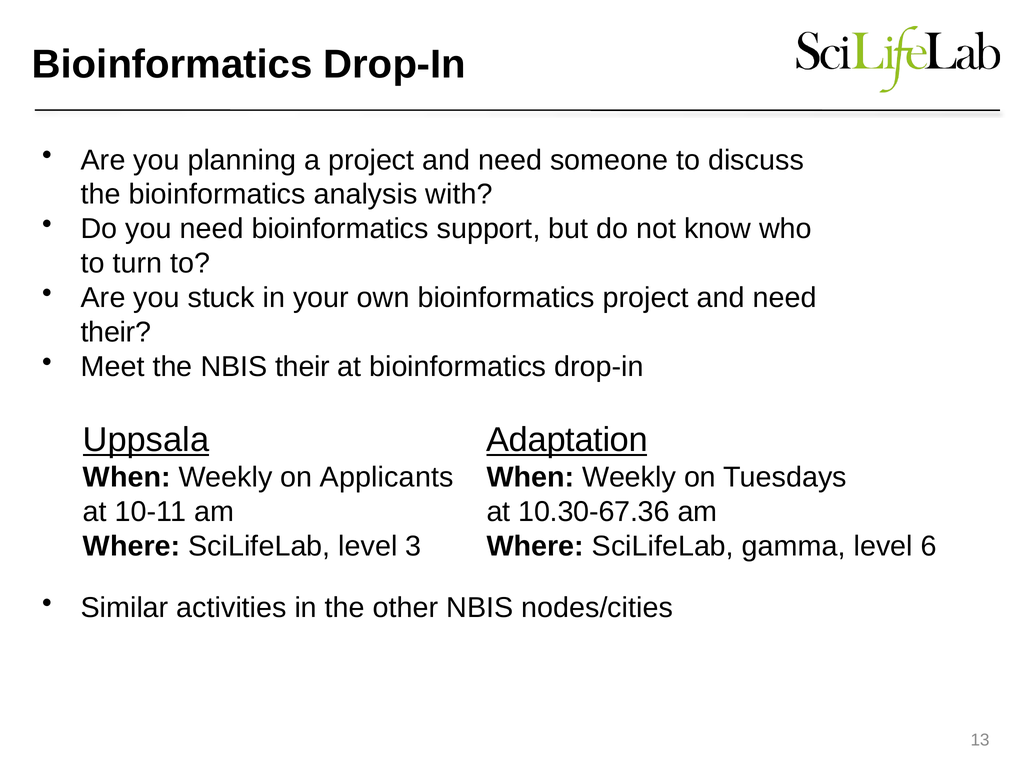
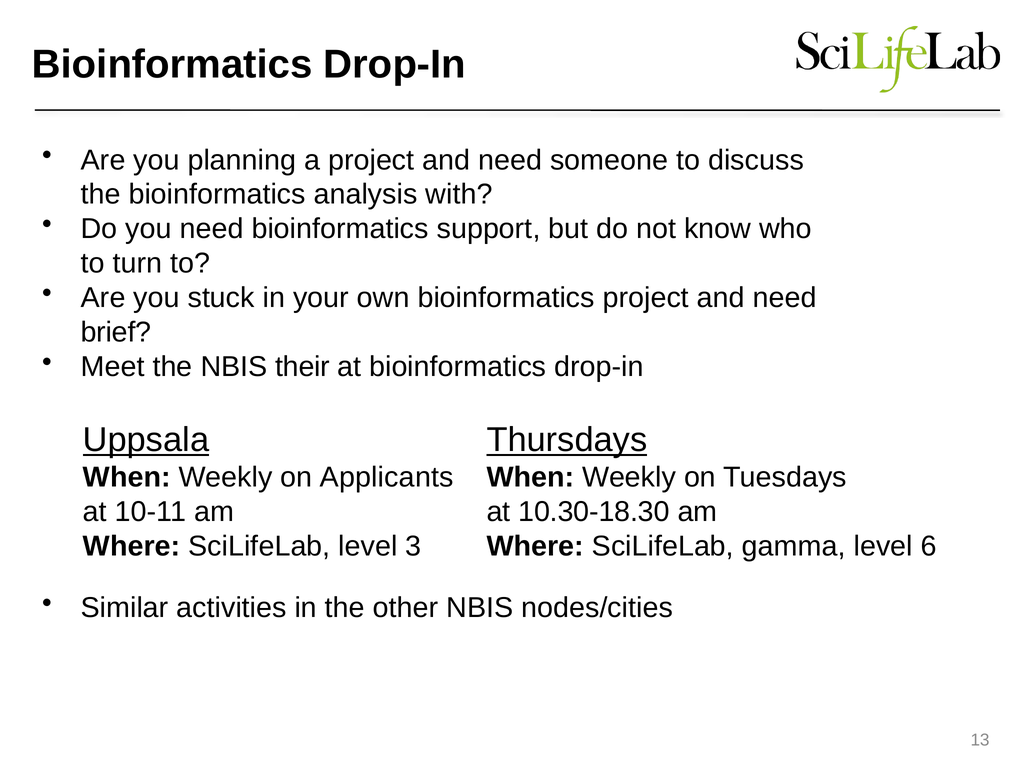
their at (116, 332): their -> brief
Adaptation: Adaptation -> Thursdays
10.30-67.36: 10.30-67.36 -> 10.30-18.30
